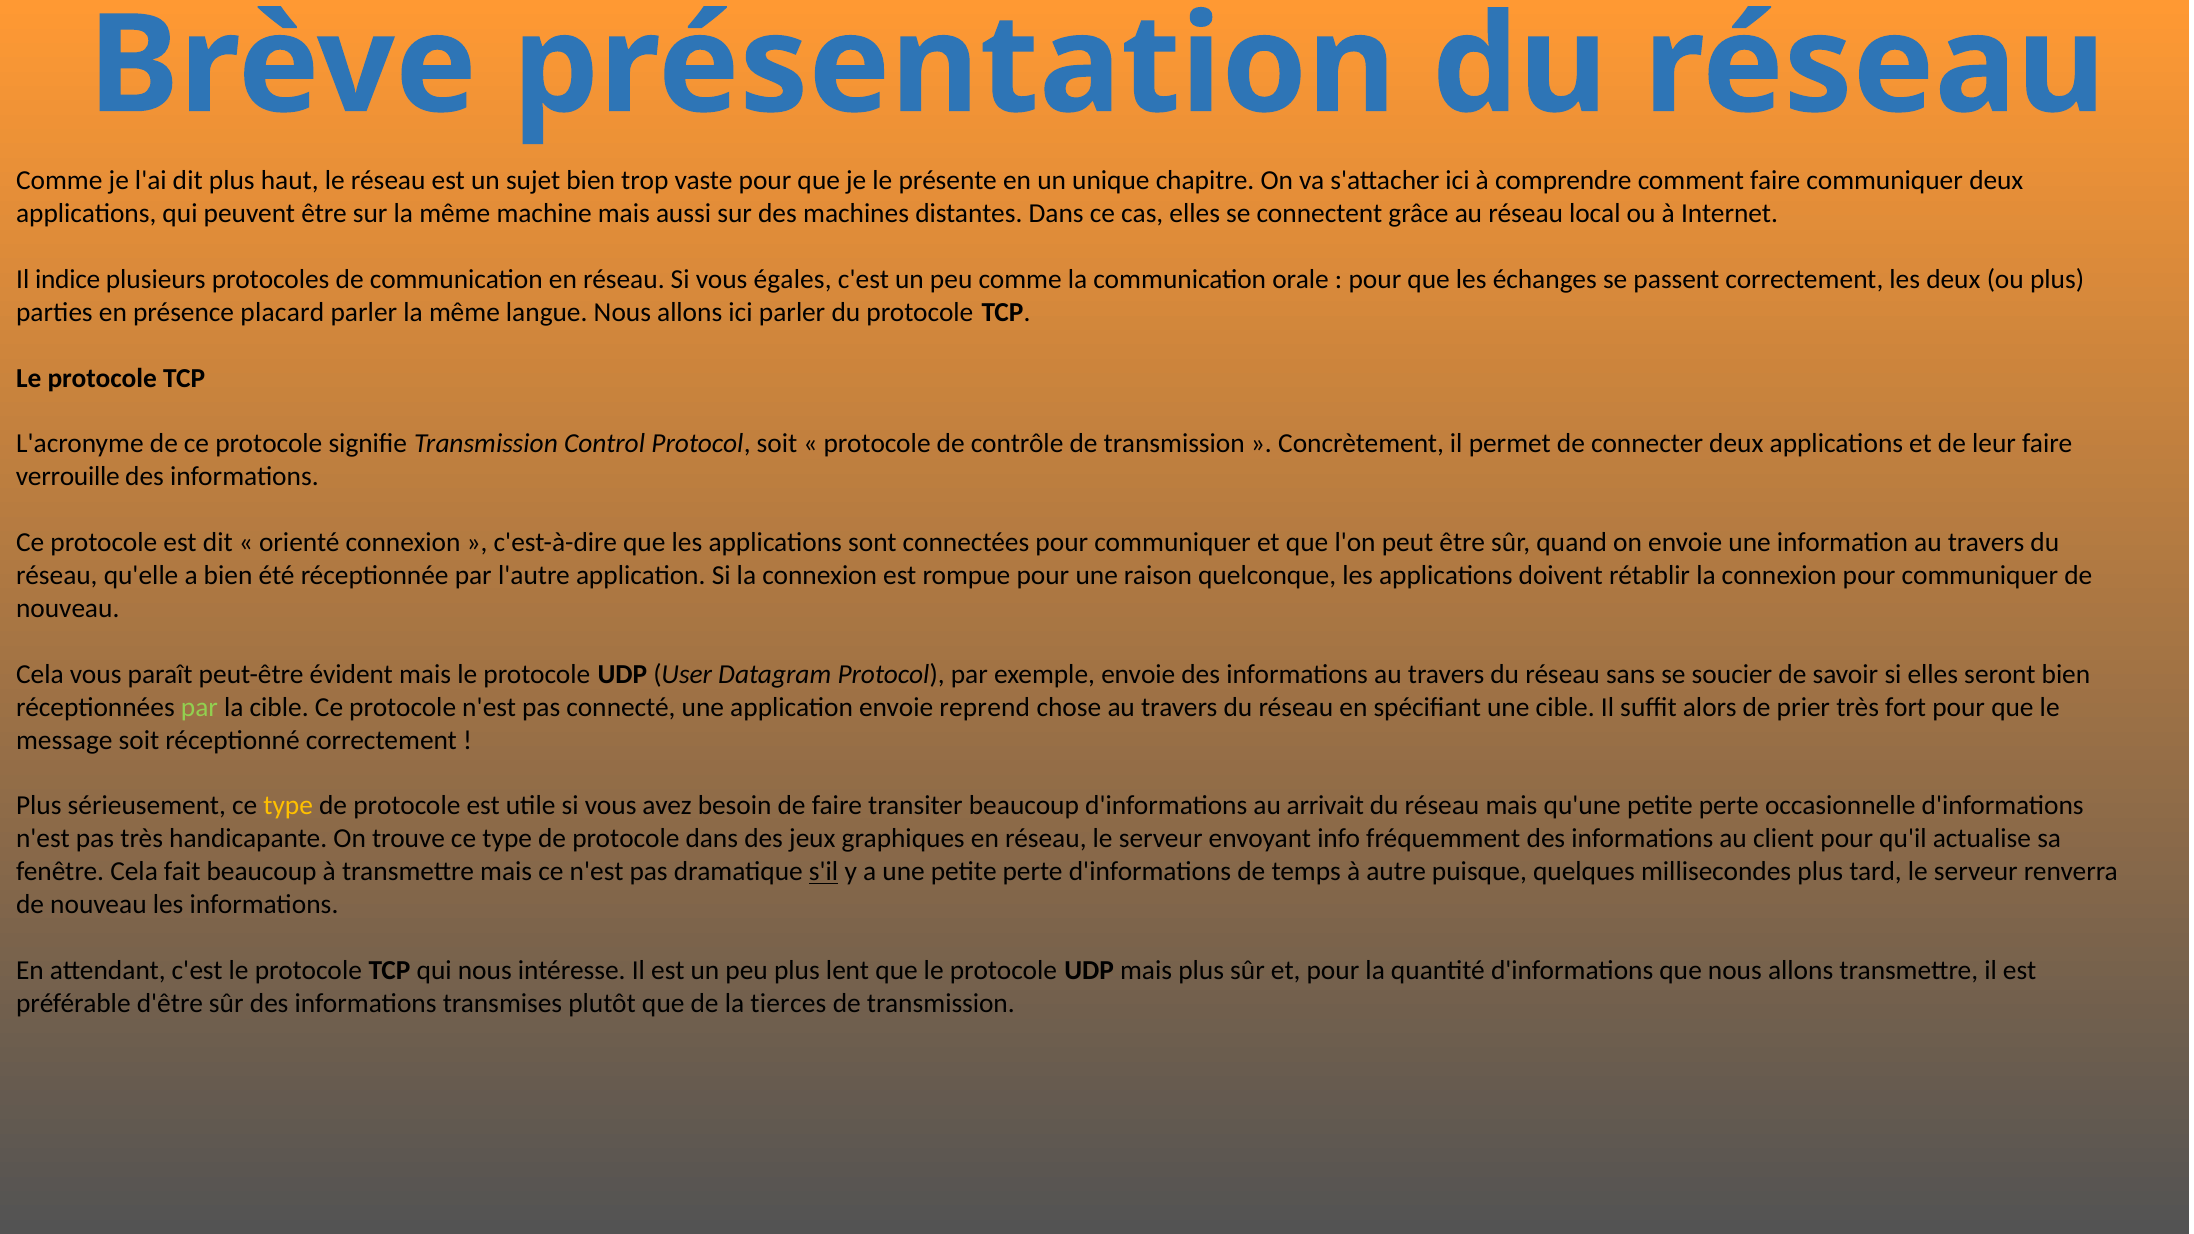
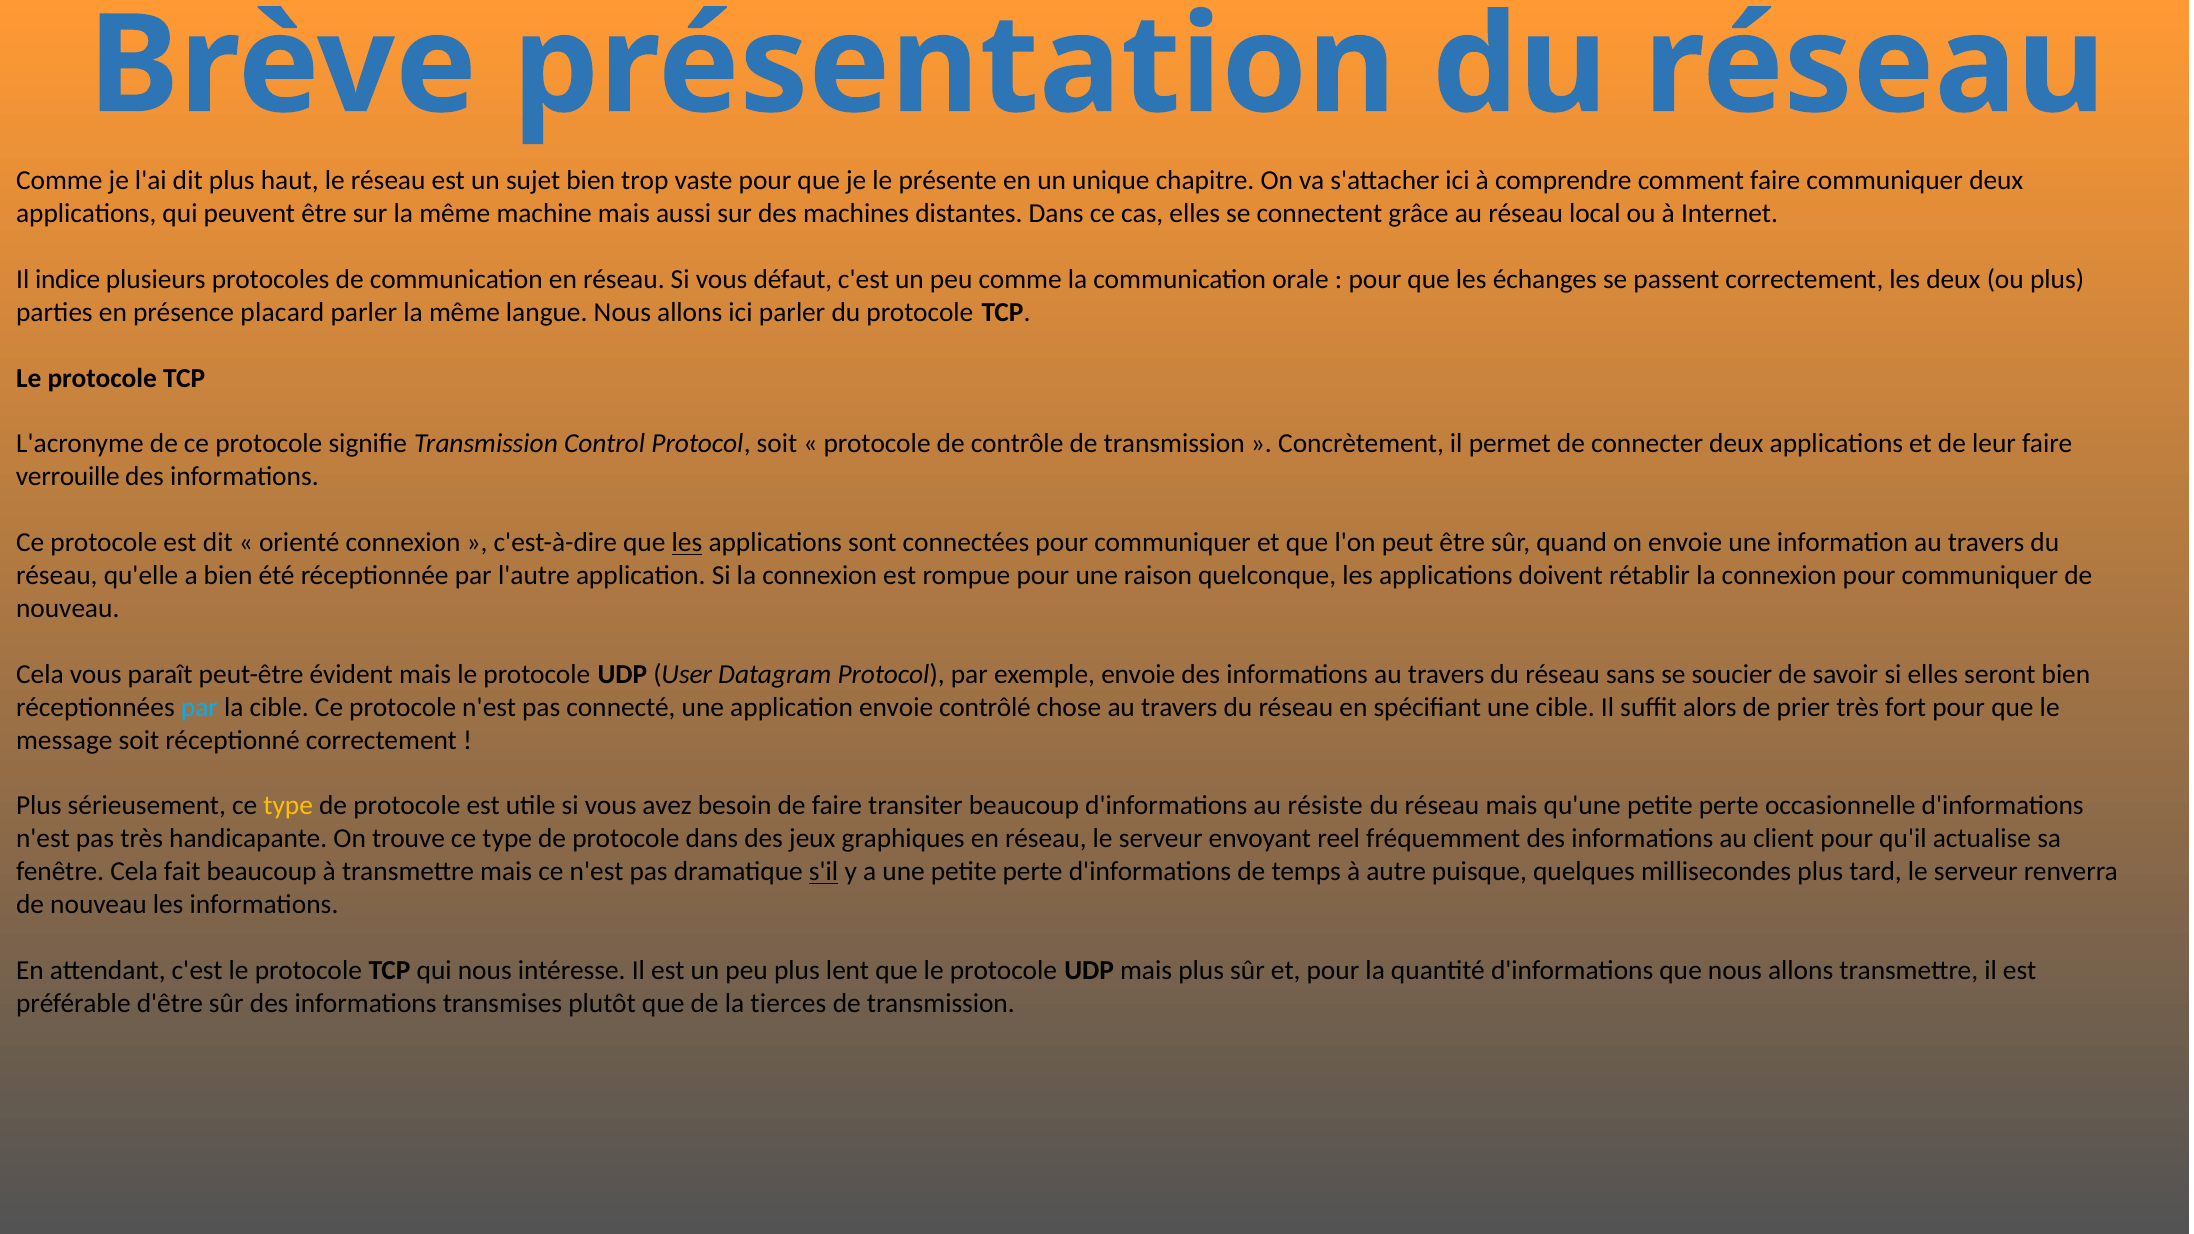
égales: égales -> défaut
les at (687, 543) underline: none -> present
par at (199, 707) colour: light green -> light blue
reprend: reprend -> contrôlé
arrivait: arrivait -> résiste
info: info -> reel
